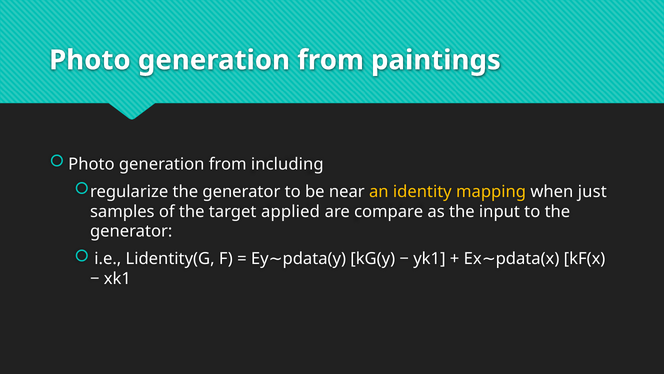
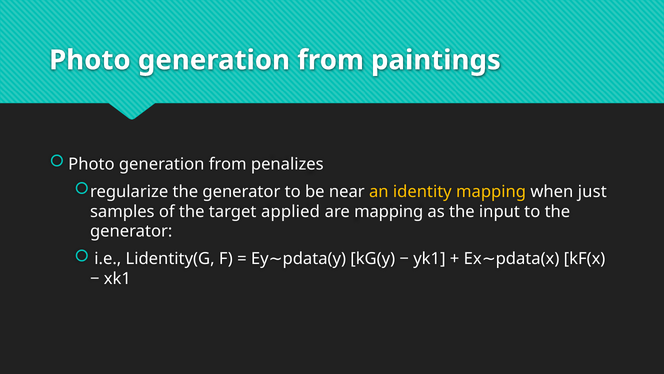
including: including -> penalizes
are compare: compare -> mapping
